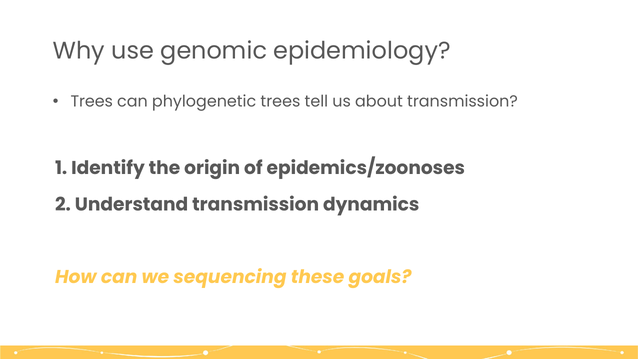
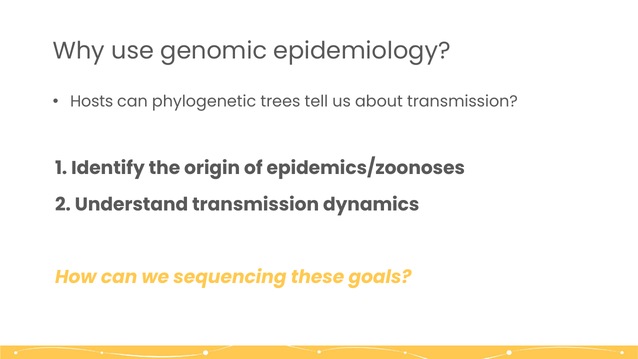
Trees at (92, 102): Trees -> Hosts
